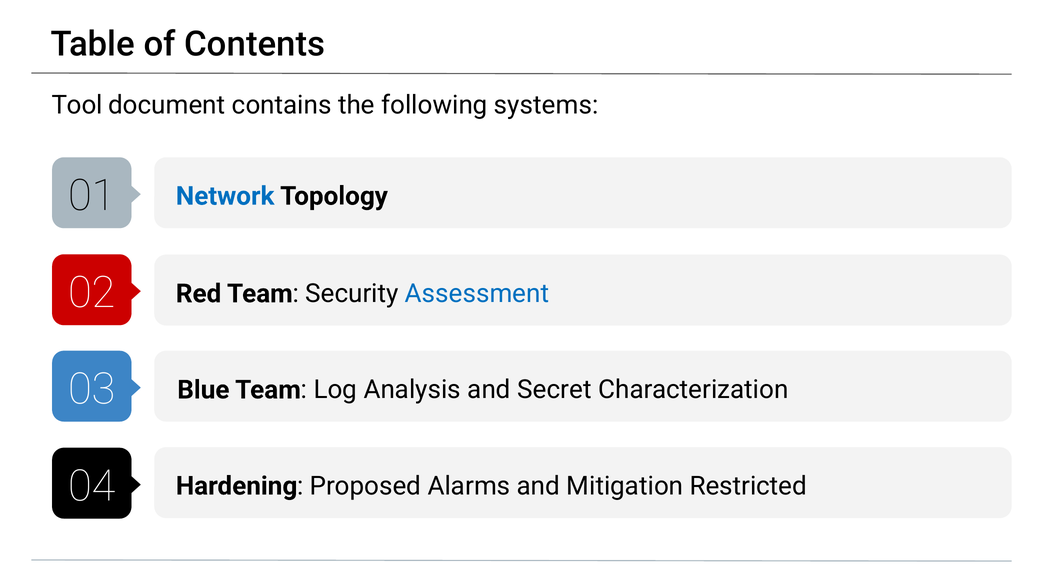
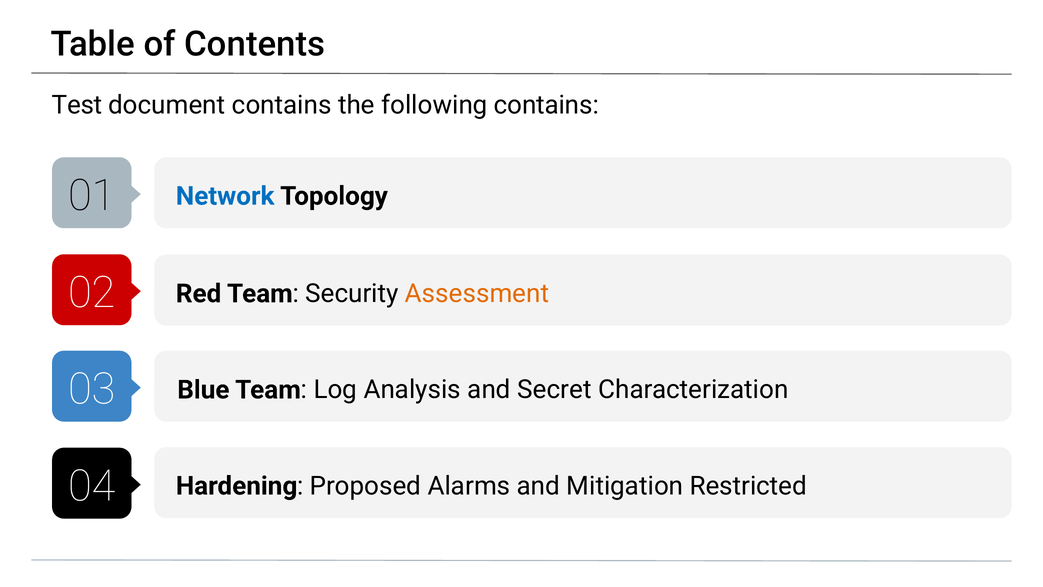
Tool: Tool -> Test
following systems: systems -> contains
Assessment colour: blue -> orange
